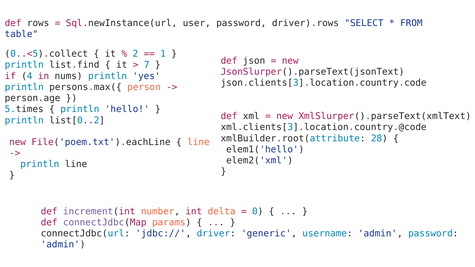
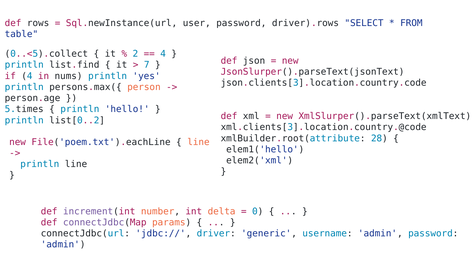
1 at (163, 54): 1 -> 4
